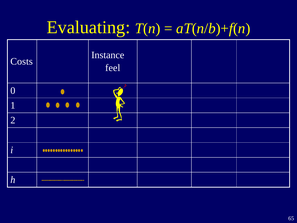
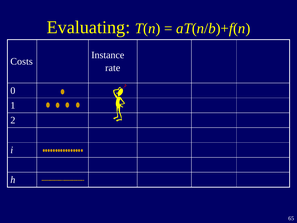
feel: feel -> rate
